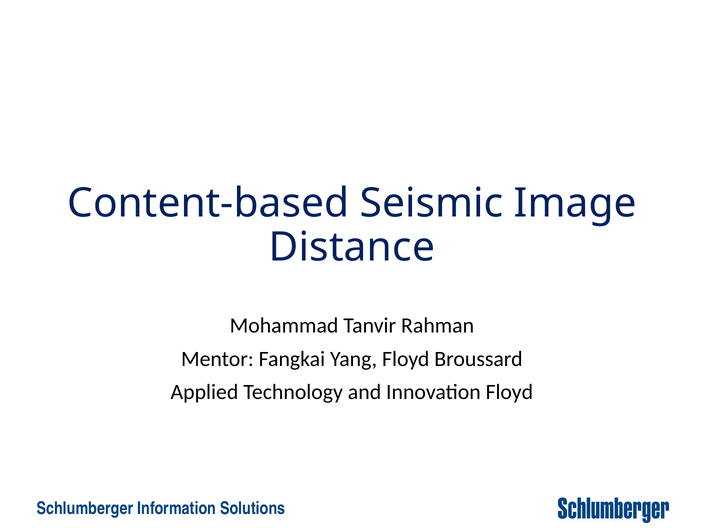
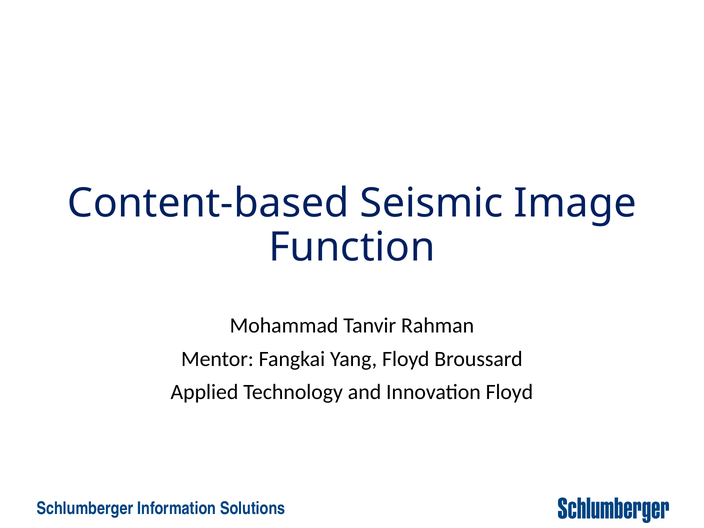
Distance: Distance -> Function
